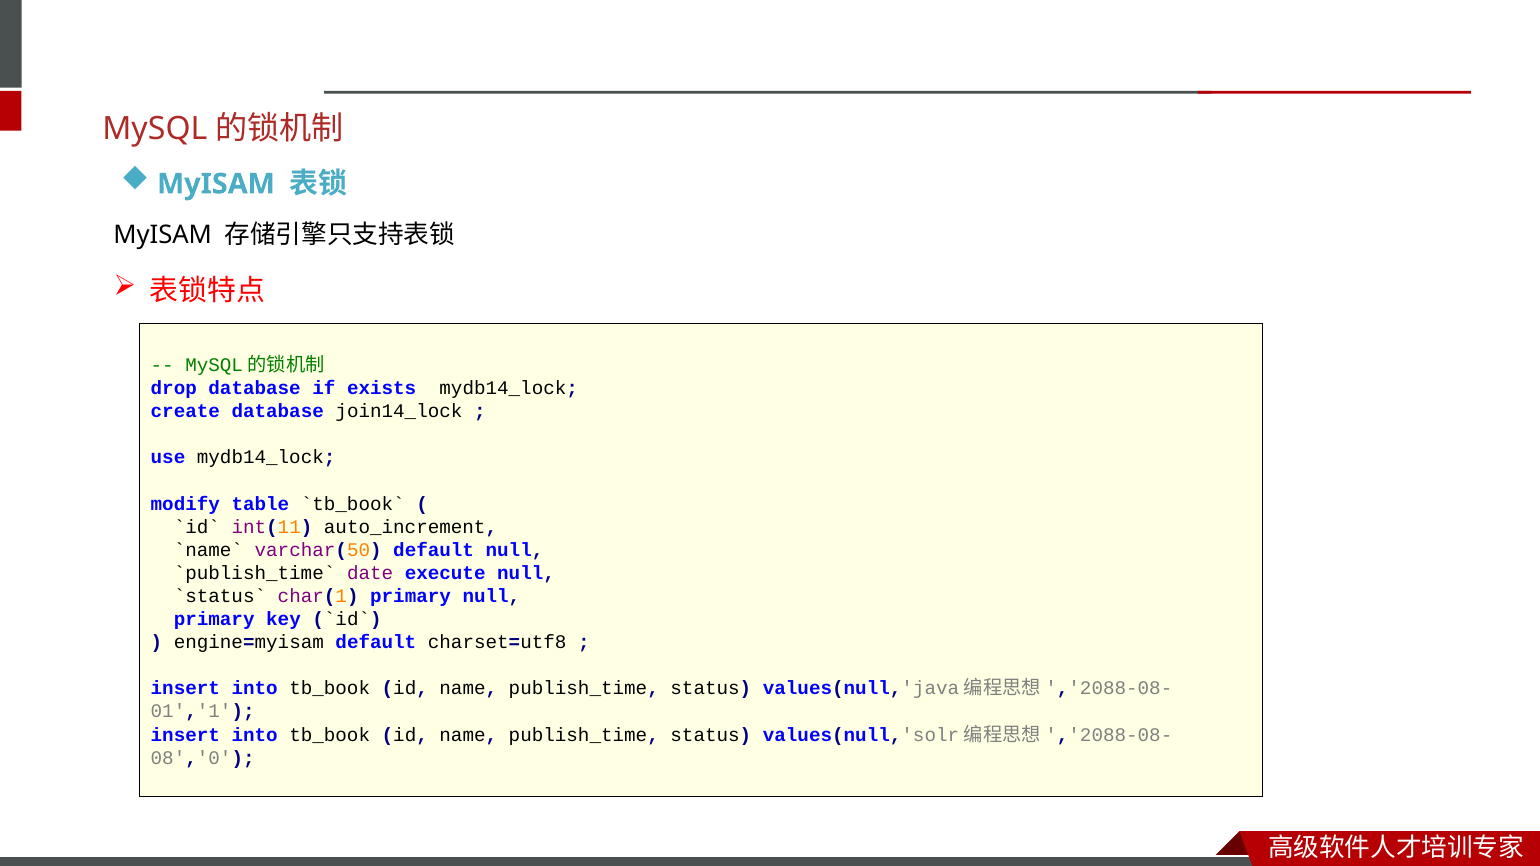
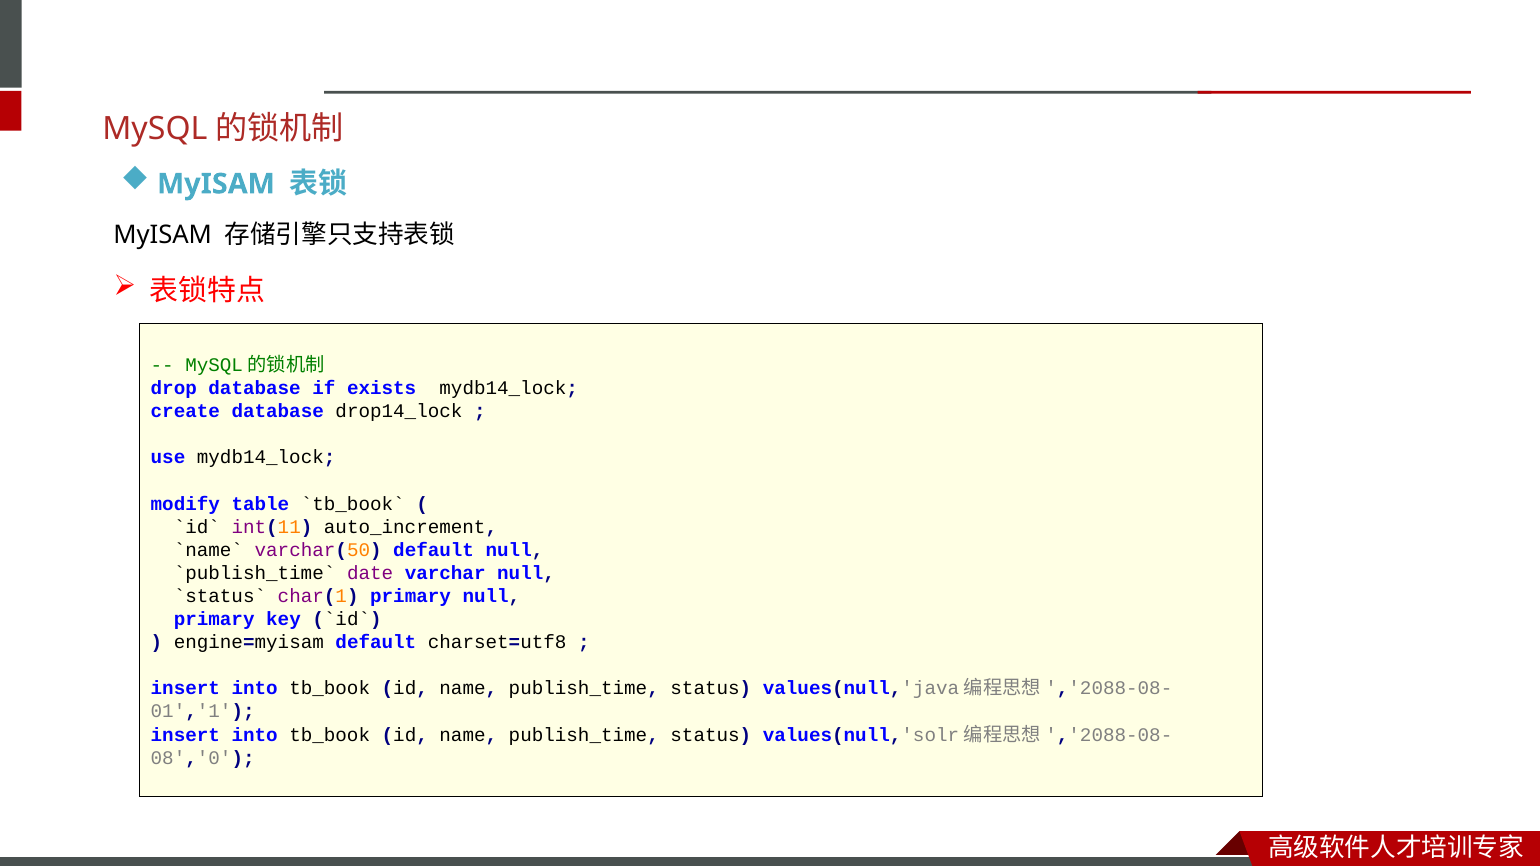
join14_lock: join14_lock -> drop14_lock
execute: execute -> varchar
